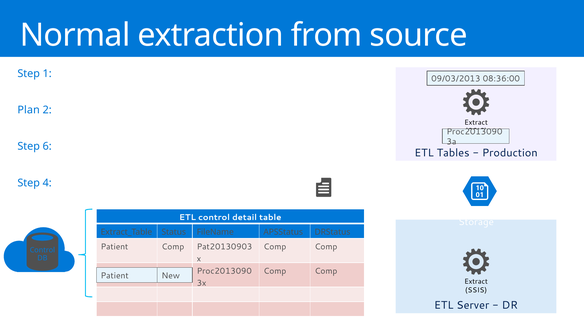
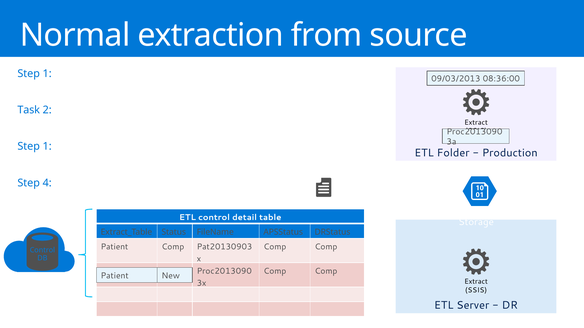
Plan: Plan -> Task
6 at (47, 147): 6 -> 1
Tables: Tables -> Folder
